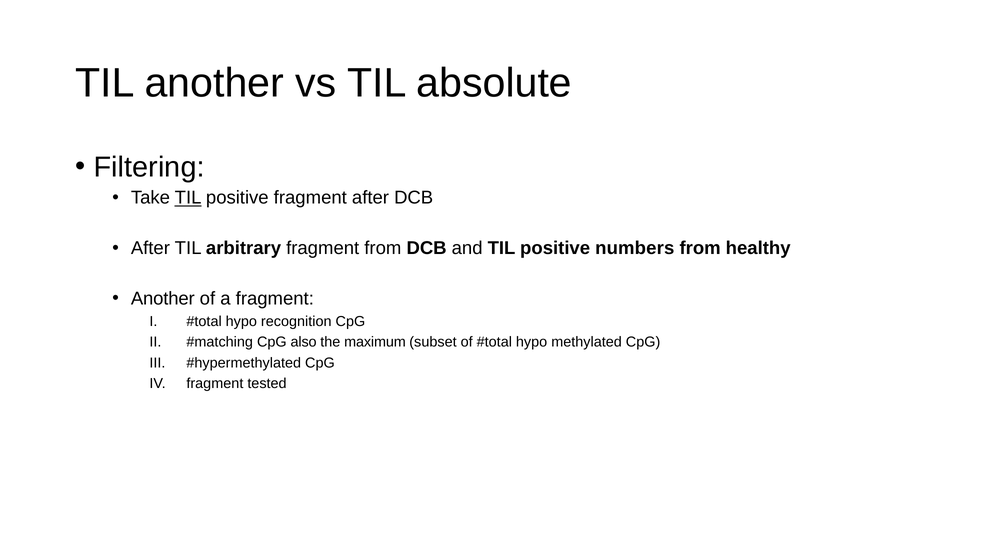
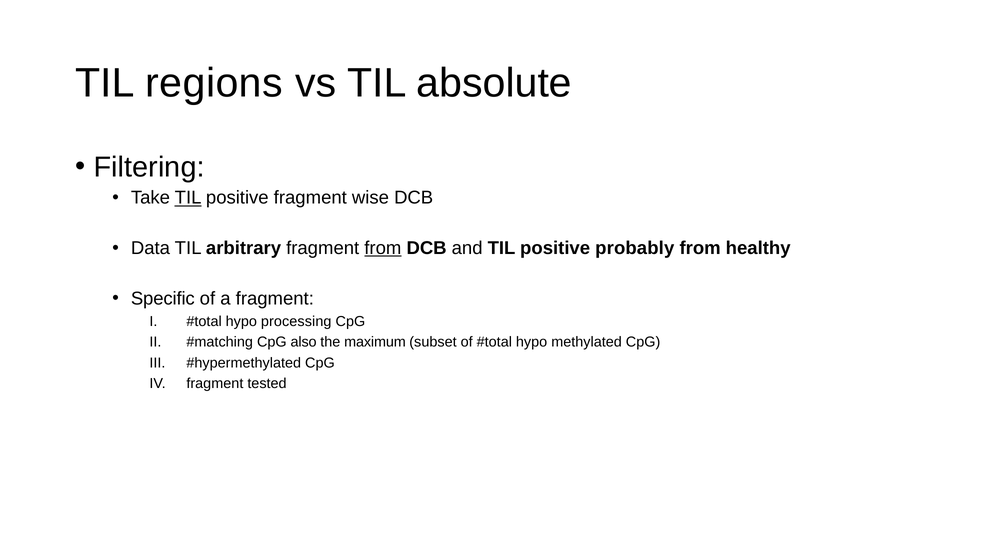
TIL another: another -> regions
fragment after: after -> wise
After at (150, 248): After -> Data
from at (383, 248) underline: none -> present
numbers: numbers -> probably
Another at (163, 298): Another -> Specific
recognition: recognition -> processing
